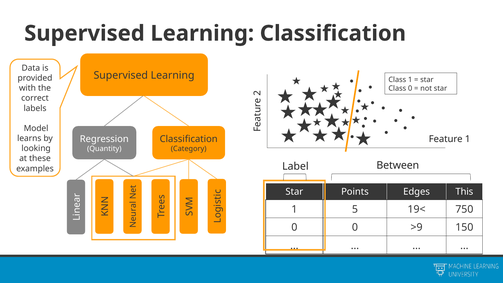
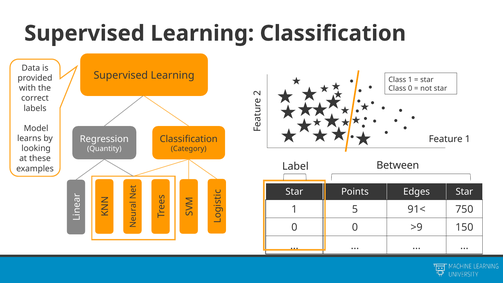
Edges This: This -> Star
19<: 19< -> 91<
